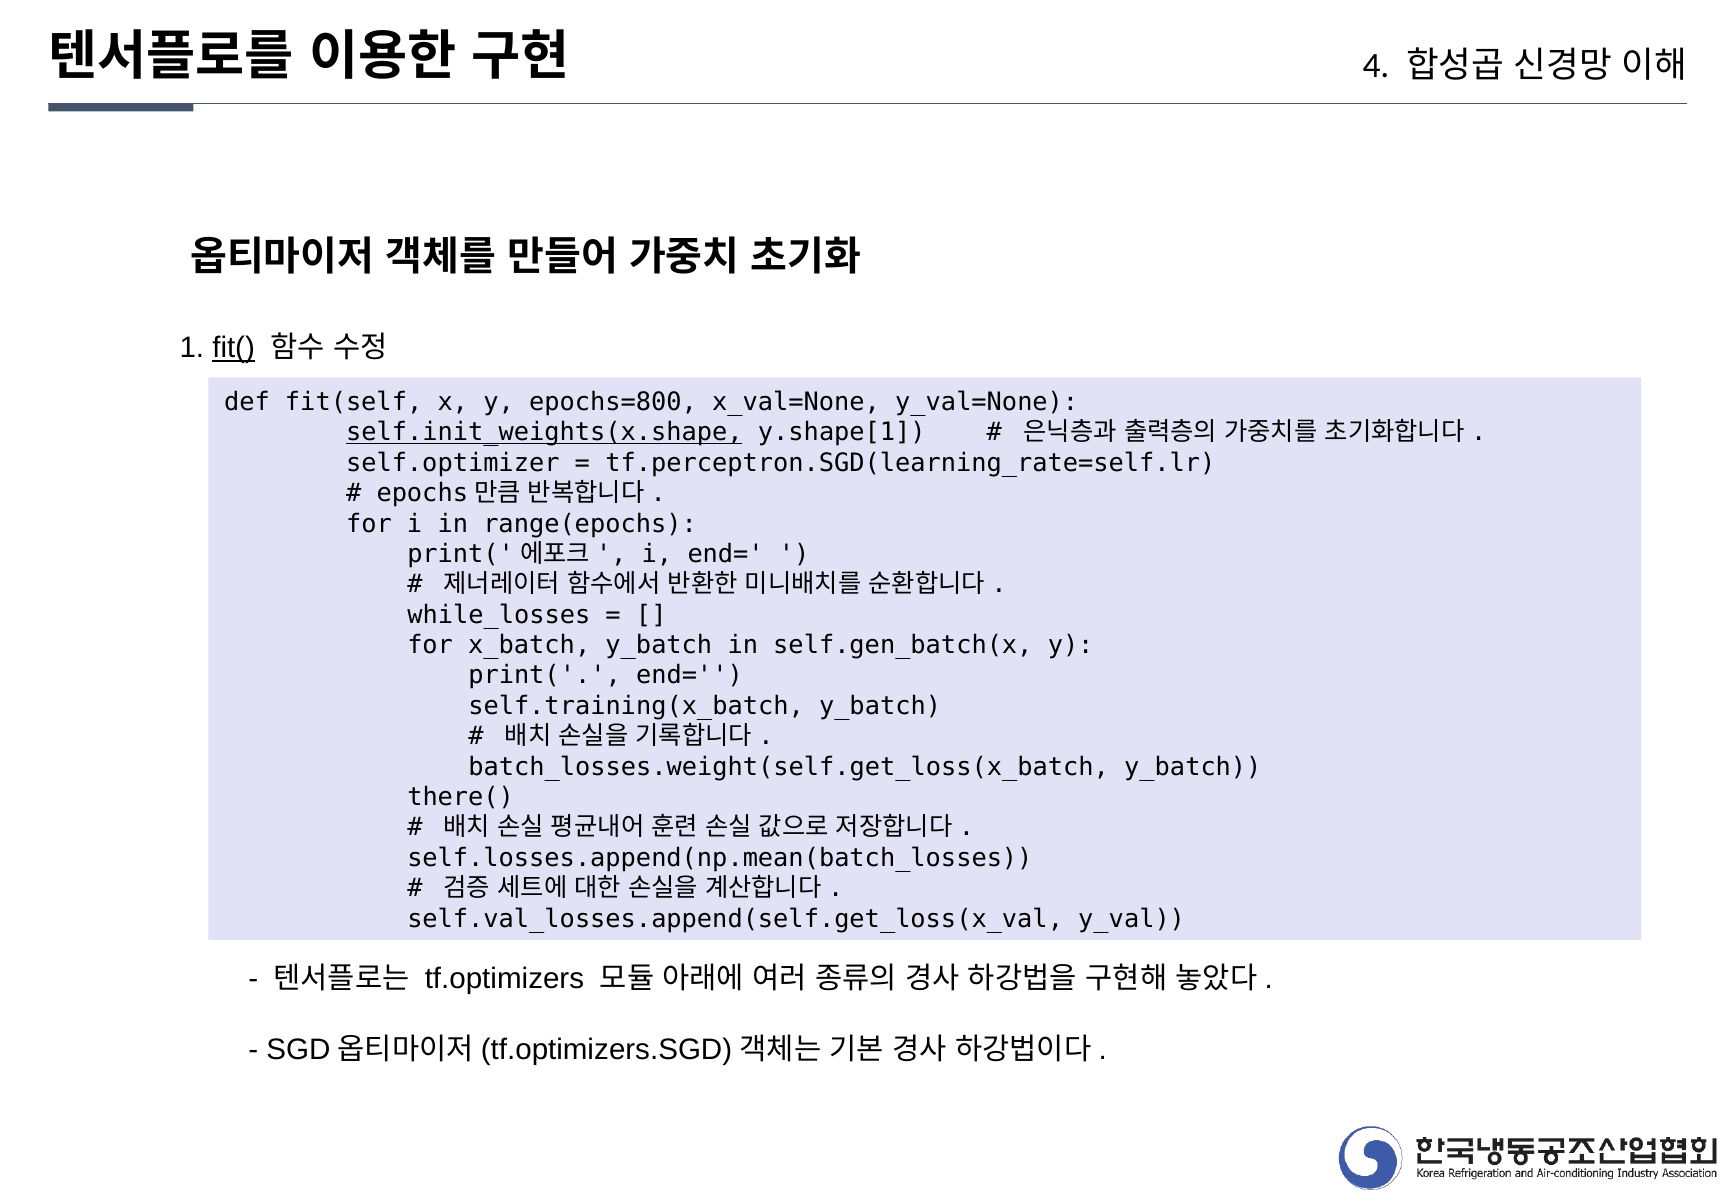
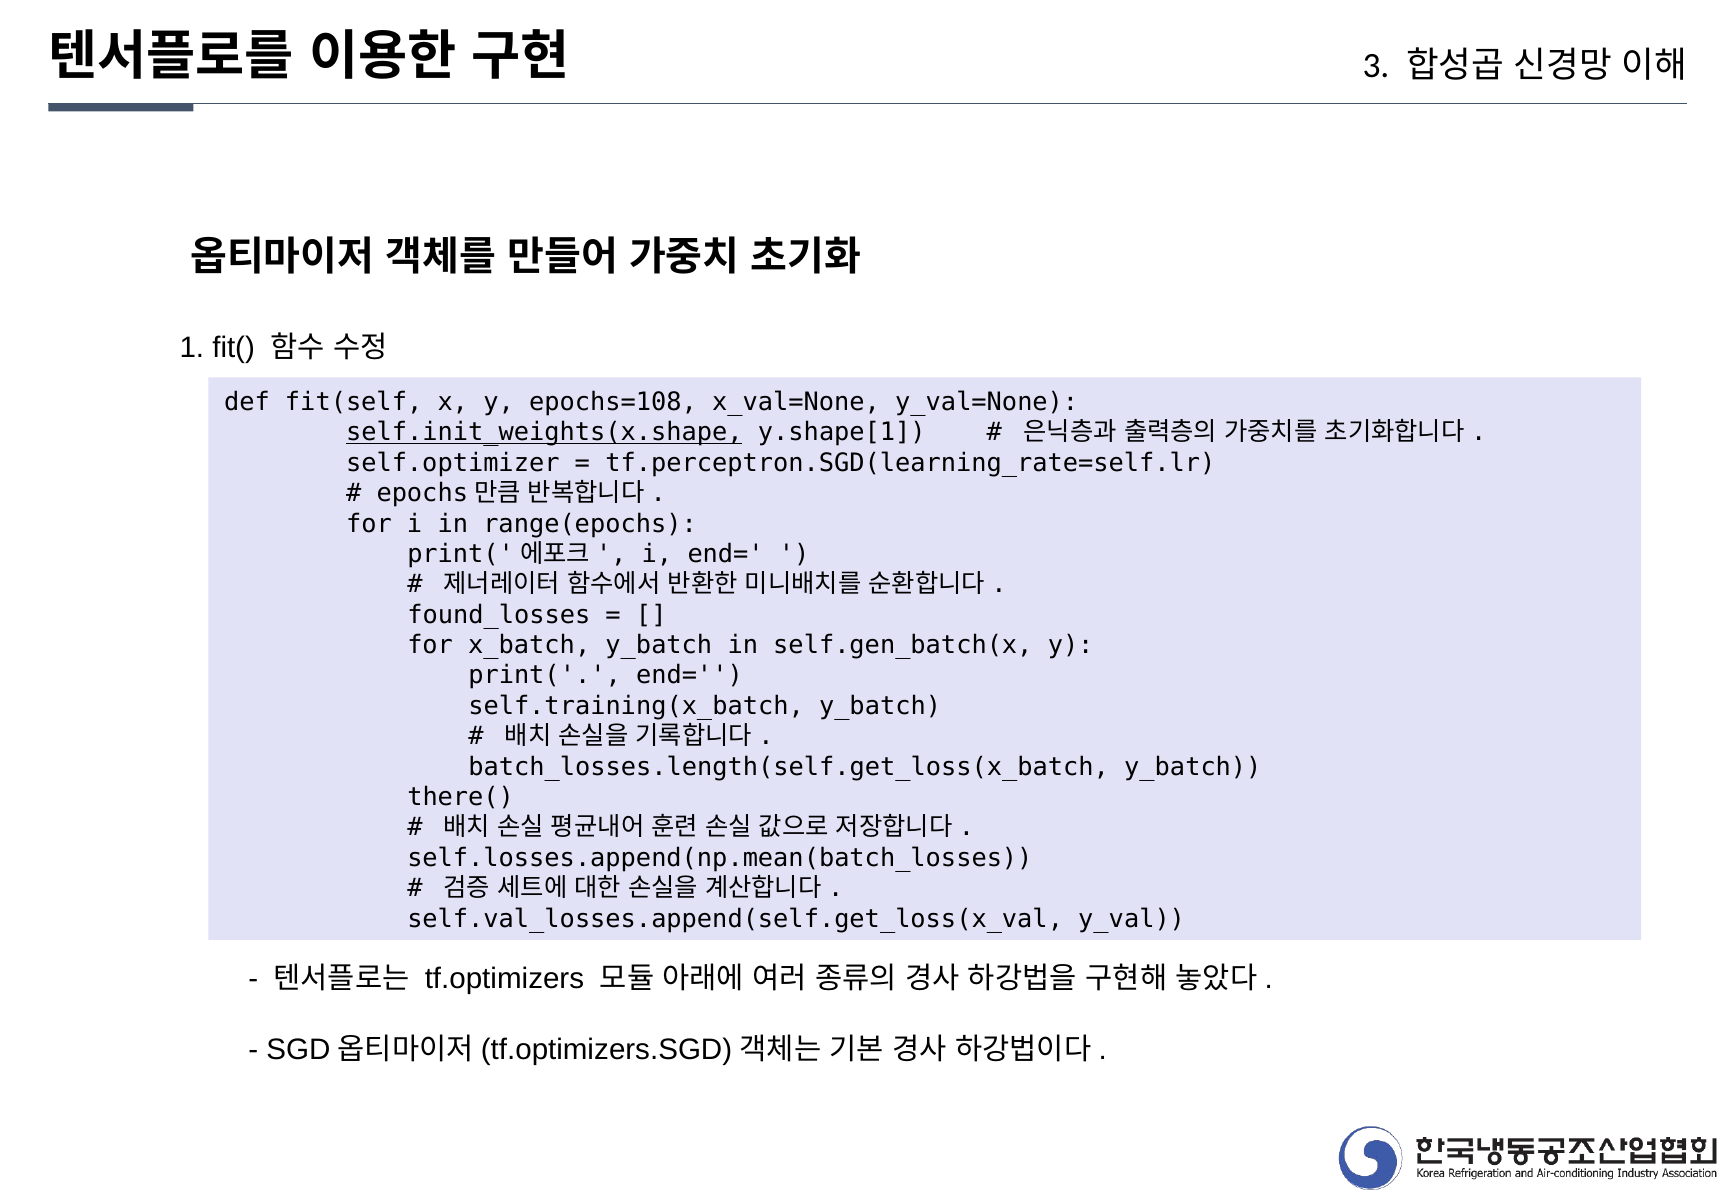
4: 4 -> 3
fit( underline: present -> none
epochs=800: epochs=800 -> epochs=108
while_losses: while_losses -> found_losses
batch_losses.weight(self.get_loss(x_batch: batch_losses.weight(self.get_loss(x_batch -> batch_losses.length(self.get_loss(x_batch
